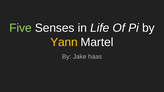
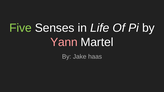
Yann colour: yellow -> pink
